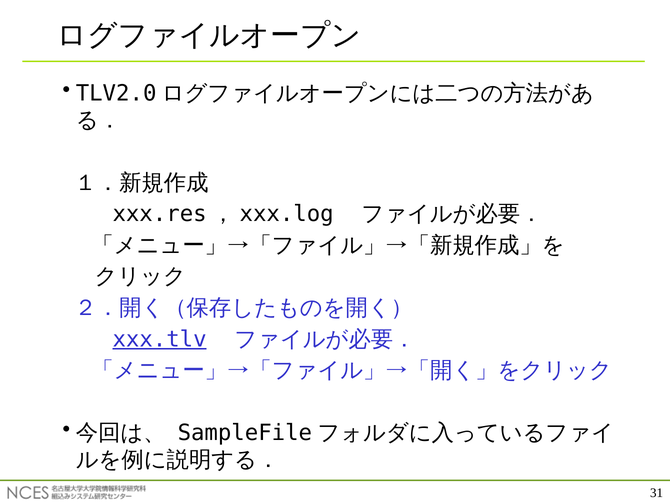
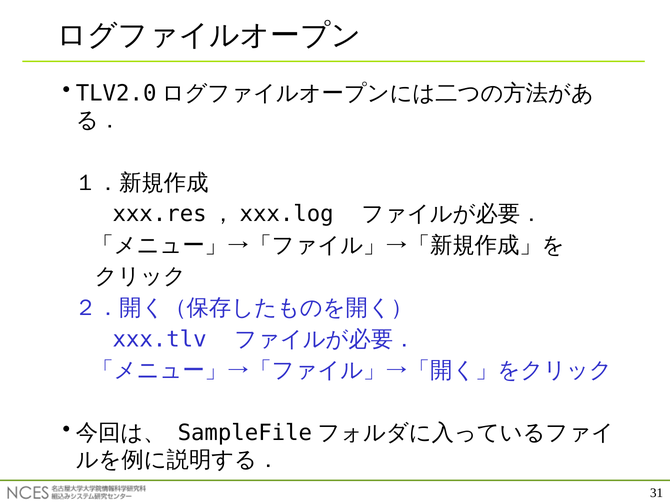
xxx.tlv underline: present -> none
